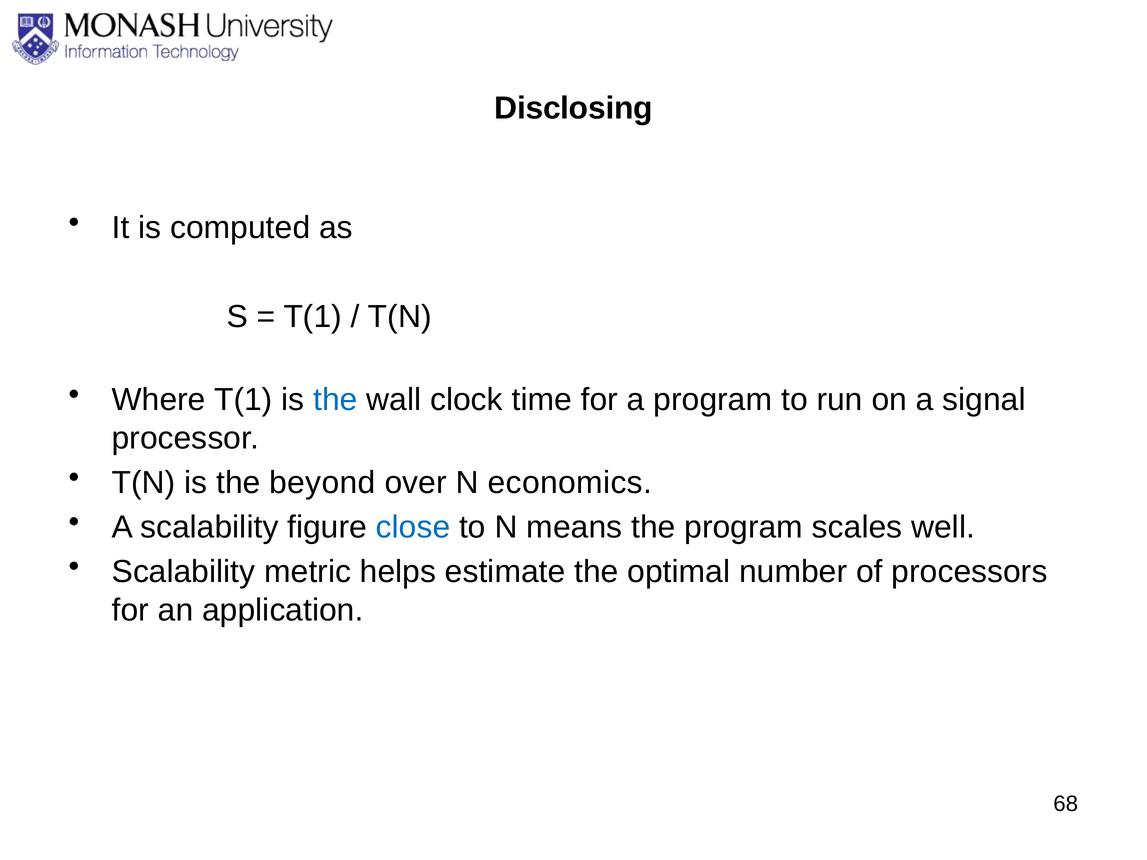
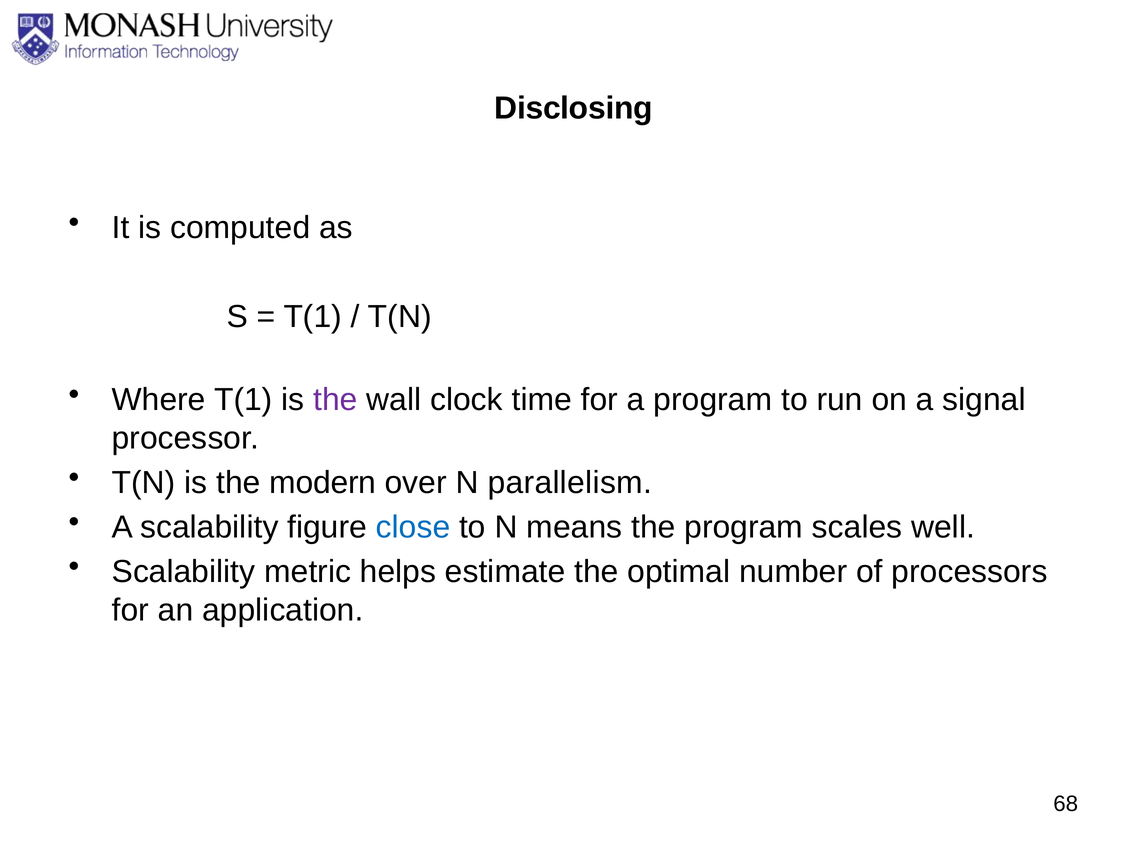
the at (335, 400) colour: blue -> purple
beyond: beyond -> modern
economics: economics -> parallelism
